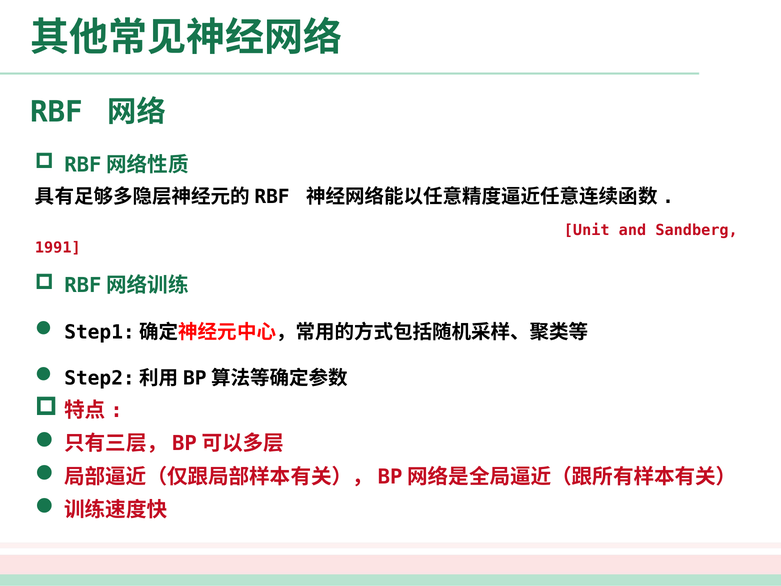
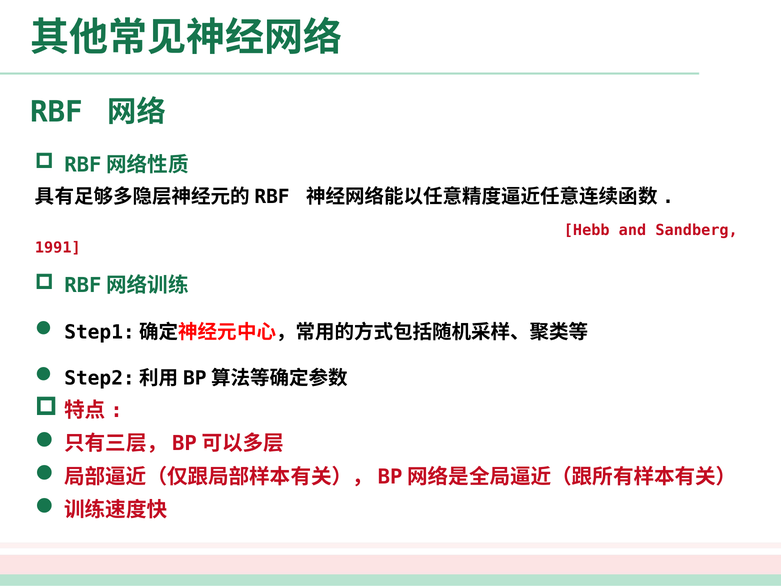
Unit: Unit -> Hebb
